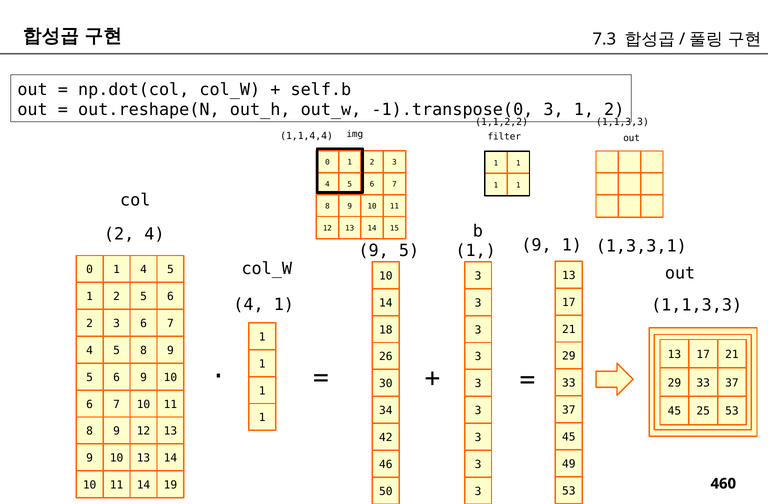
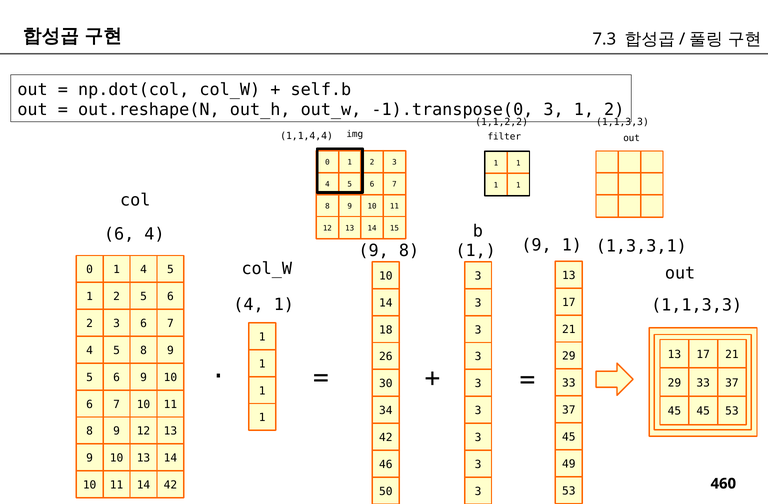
2 at (119, 235): 2 -> 6
5 at (409, 251): 5 -> 8
45 25: 25 -> 45
14 19: 19 -> 42
